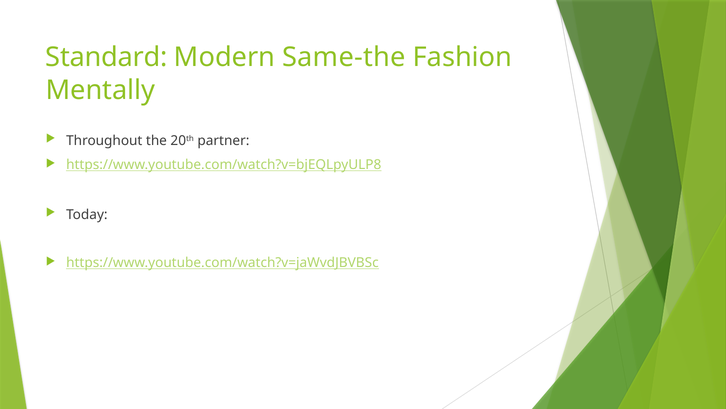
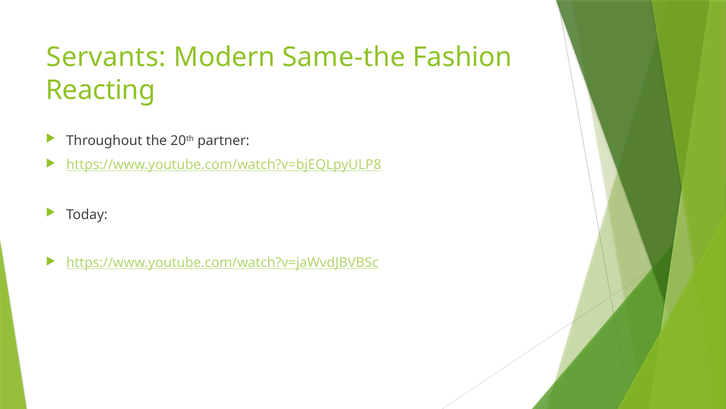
Standard: Standard -> Servants
Mentally: Mentally -> Reacting
